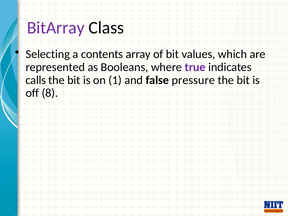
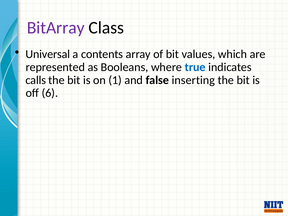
Selecting: Selecting -> Universal
true colour: purple -> blue
pressure: pressure -> inserting
8: 8 -> 6
